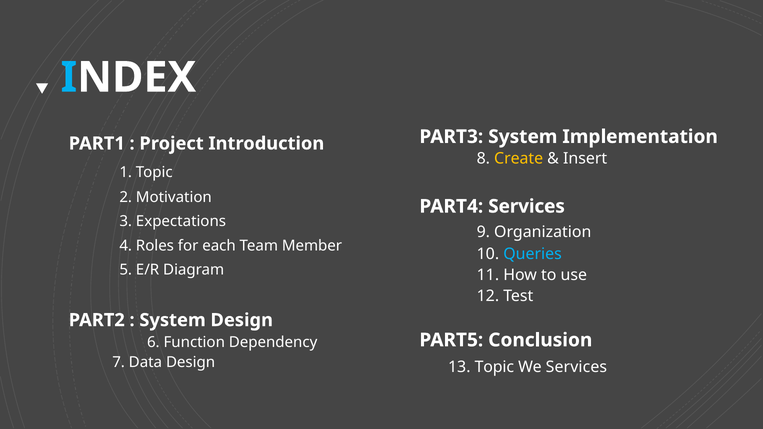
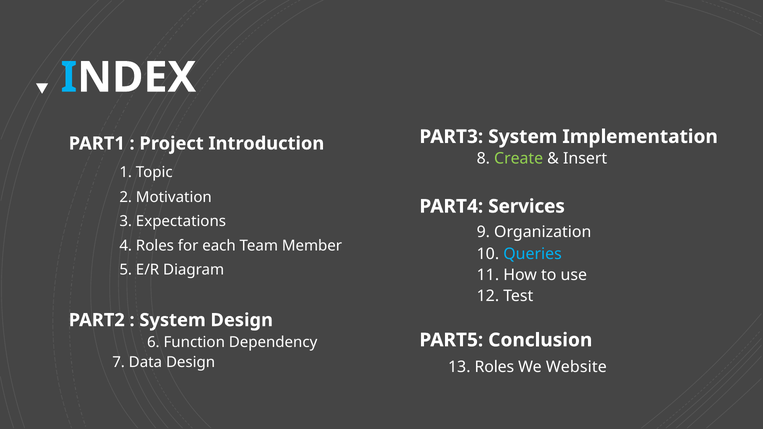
Create colour: yellow -> light green
13 Topic: Topic -> Roles
We Services: Services -> Website
